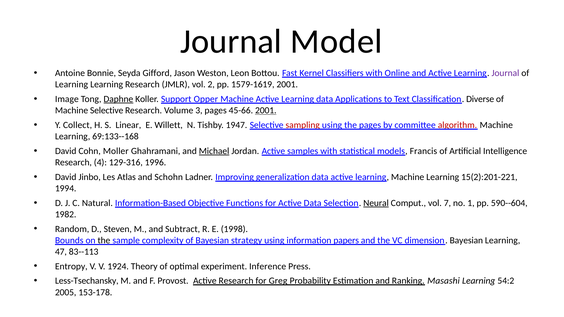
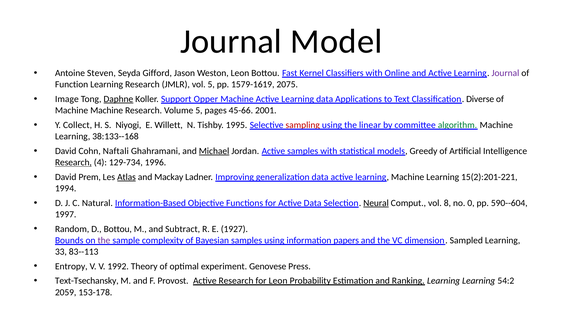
Bonnie: Bonnie -> Steven
Learning at (72, 84): Learning -> Function
vol 2: 2 -> 5
1579-1619 2001: 2001 -> 2075
Machine Selective: Selective -> Machine
Volume 3: 3 -> 5
2001 at (266, 111) underline: present -> none
Linear: Linear -> Niyogi
1947: 1947 -> 1995
the pages: pages -> linear
algorithm colour: red -> green
69:133--168: 69:133--168 -> 38:133--168
Moller: Moller -> Naftali
Francis: Francis -> Greedy
Research at (73, 163) underline: none -> present
129-316: 129-316 -> 129-734
Jinbo: Jinbo -> Prem
Atlas underline: none -> present
Schohn: Schohn -> Mackay
7: 7 -> 8
1: 1 -> 0
1982: 1982 -> 1997
D Steven: Steven -> Bottou
1998: 1998 -> 1927
the at (104, 240) colour: black -> purple
Bayesian strategy: strategy -> samples
dimension Bayesian: Bayesian -> Sampled
47: 47 -> 33
1924: 1924 -> 1992
Inference: Inference -> Genovese
Less-Tsechansky: Less-Tsechansky -> Text-Tsechansky
for Greg: Greg -> Leon
Ranking Masashi: Masashi -> Learning
2005: 2005 -> 2059
